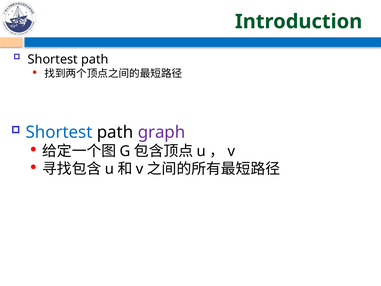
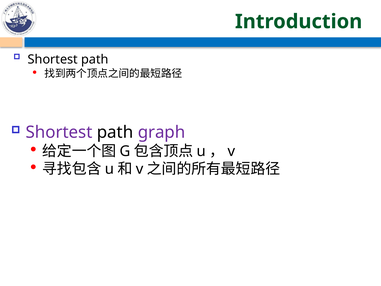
Shortest at (59, 132) colour: blue -> purple
